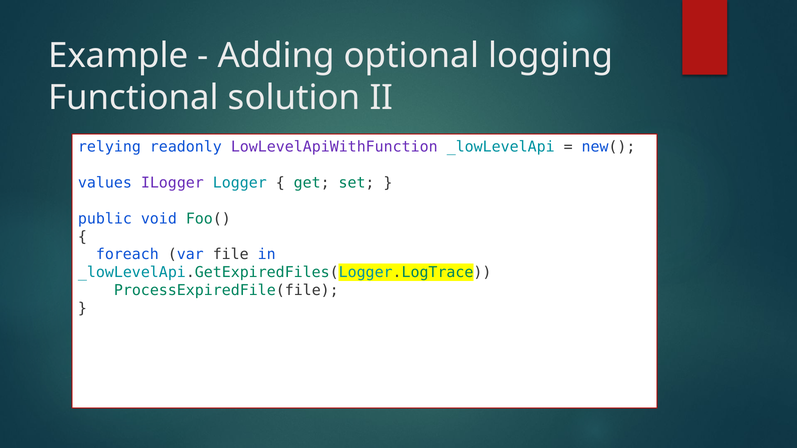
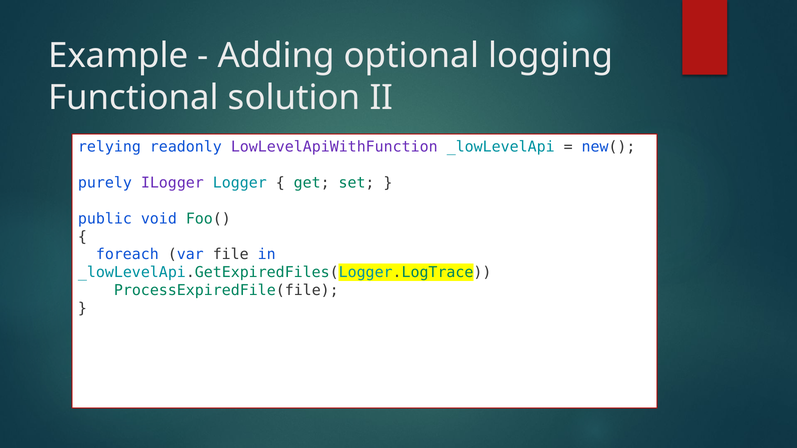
values: values -> purely
